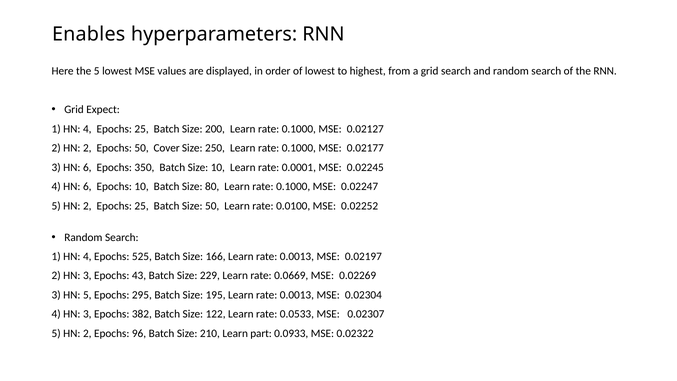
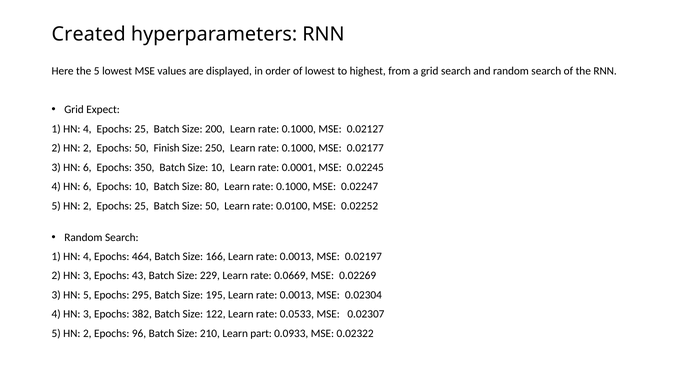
Enables: Enables -> Created
Cover: Cover -> Finish
525: 525 -> 464
